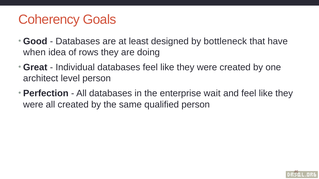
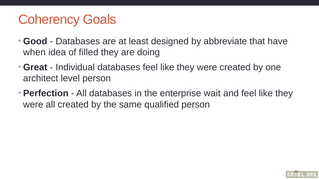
bottleneck: bottleneck -> abbreviate
rows: rows -> filled
